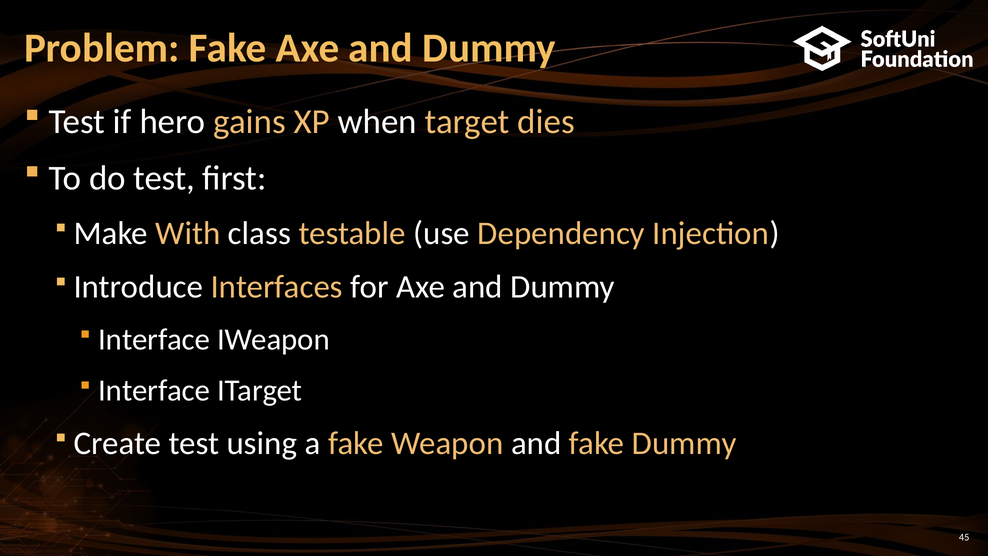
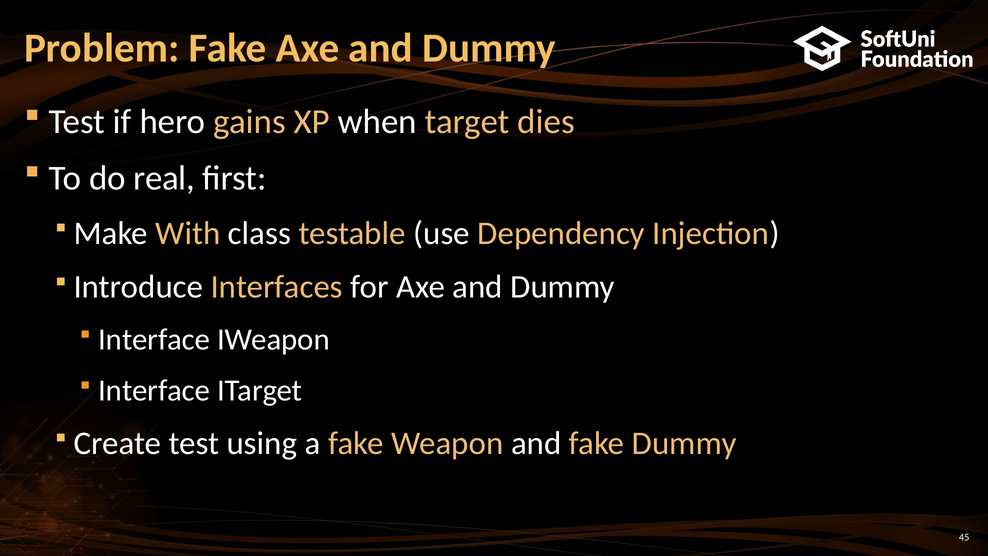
do test: test -> real
